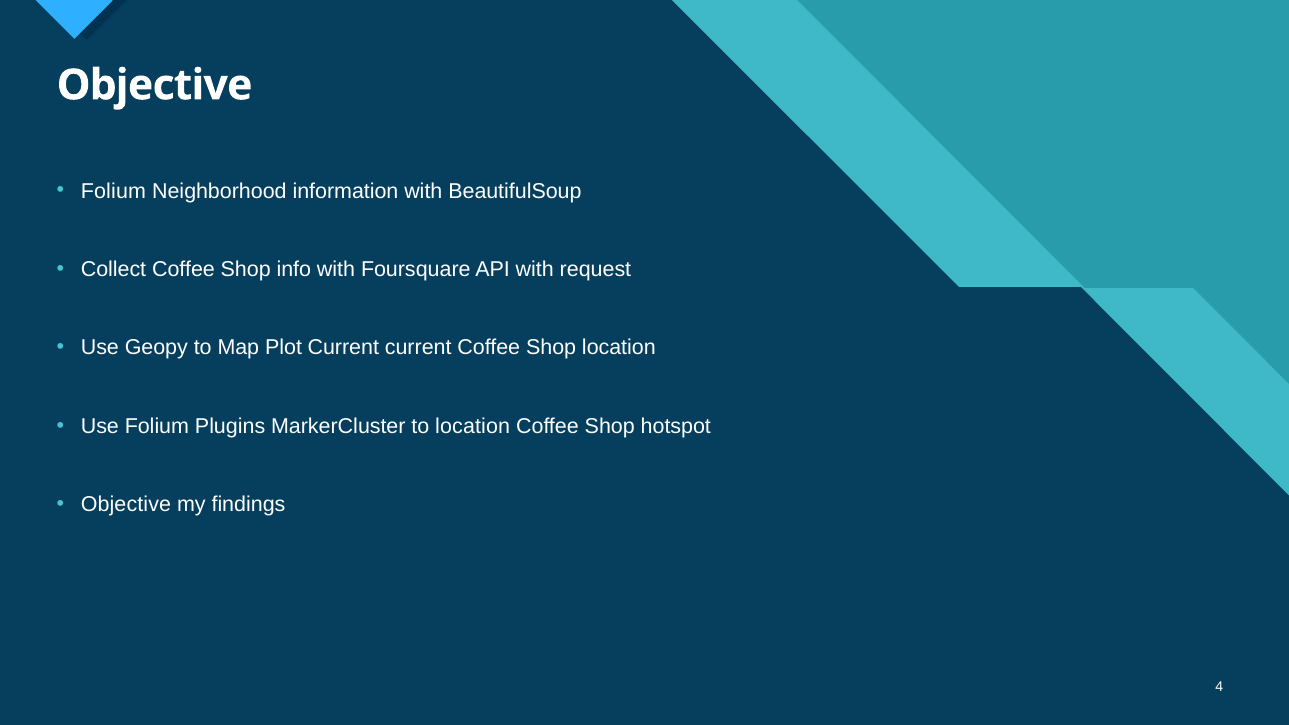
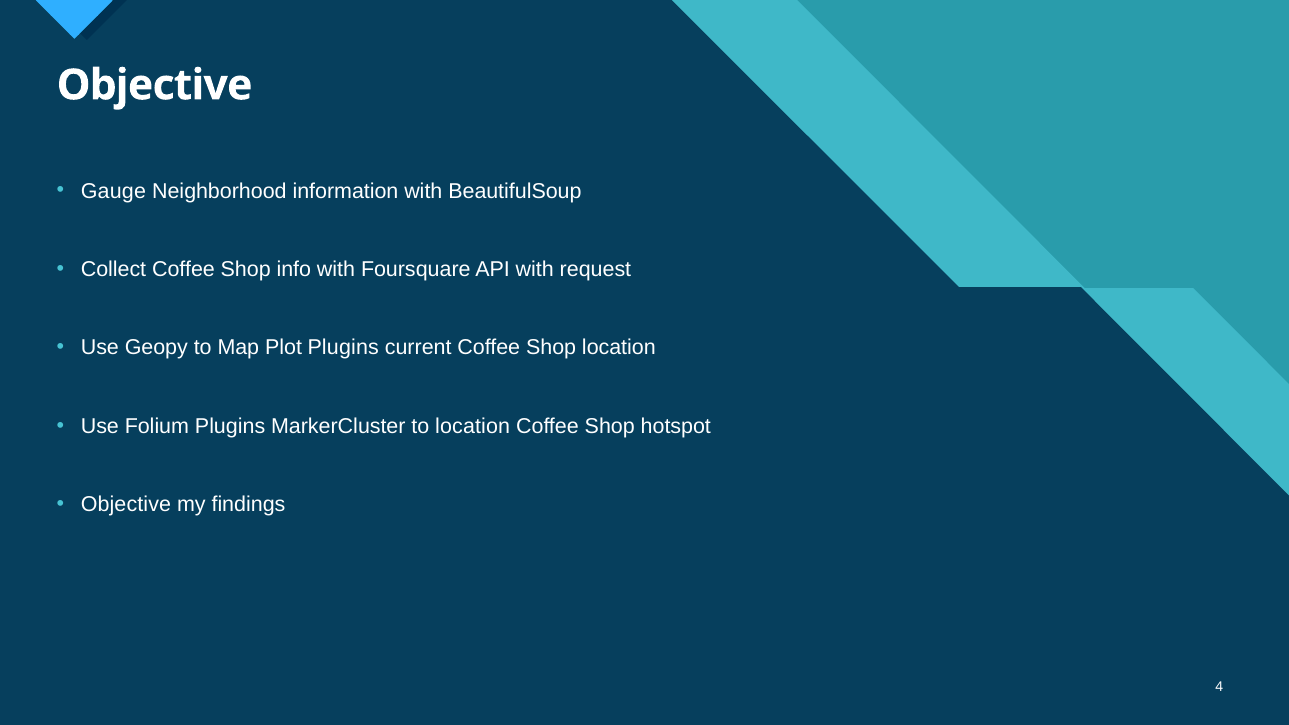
Folium at (113, 191): Folium -> Gauge
Plot Current: Current -> Plugins
